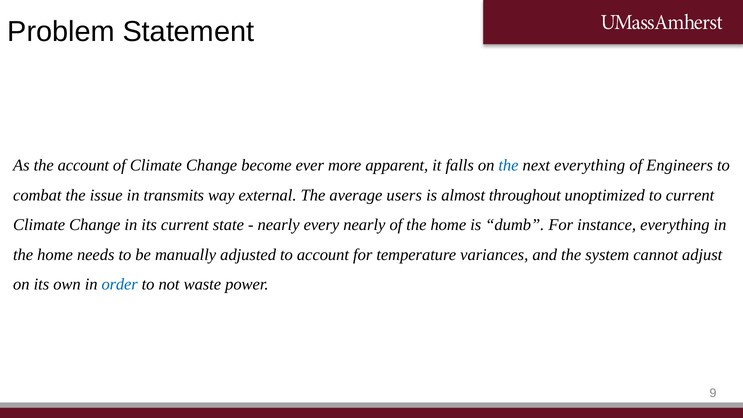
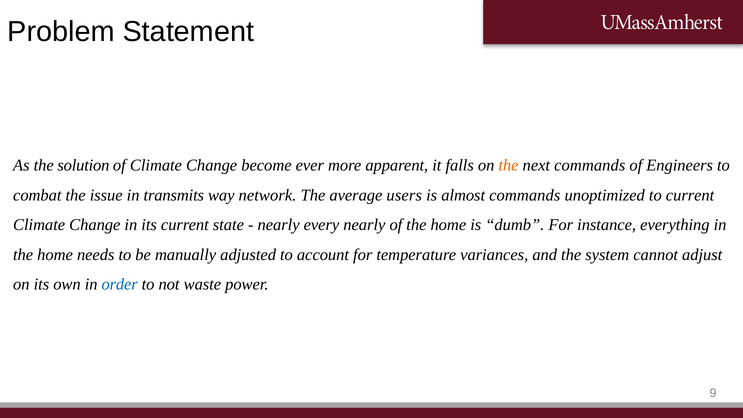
the account: account -> solution
the at (508, 165) colour: blue -> orange
next everything: everything -> commands
external: external -> network
almost throughout: throughout -> commands
